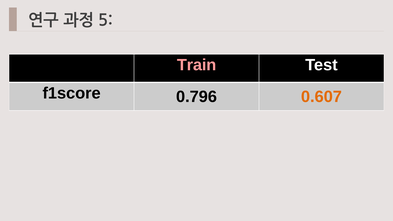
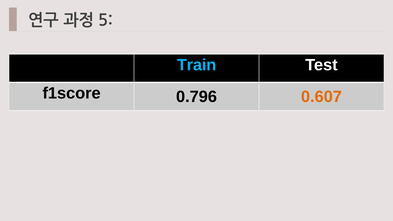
Train colour: pink -> light blue
